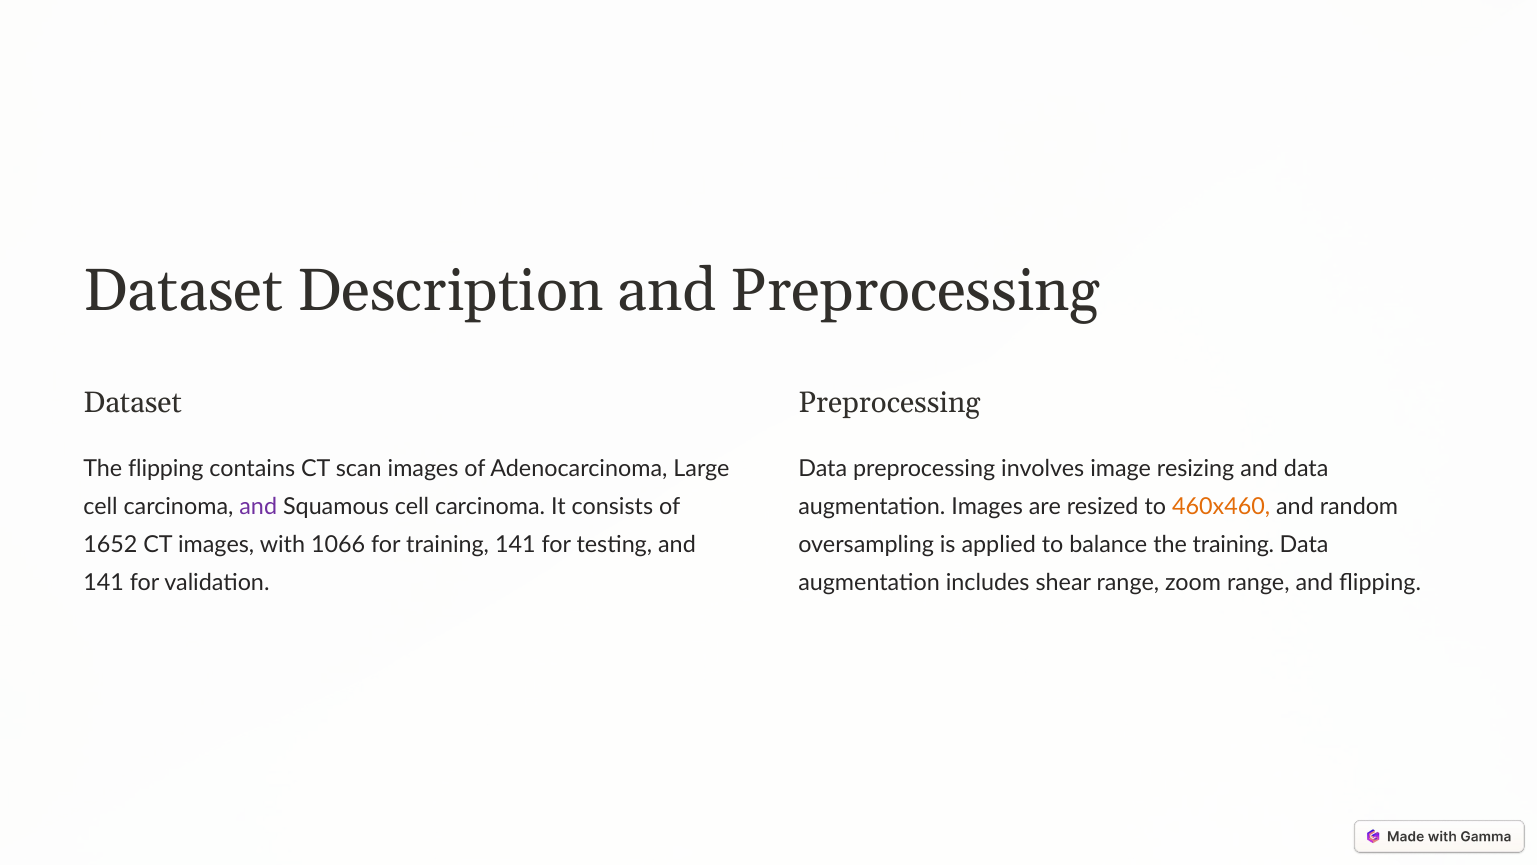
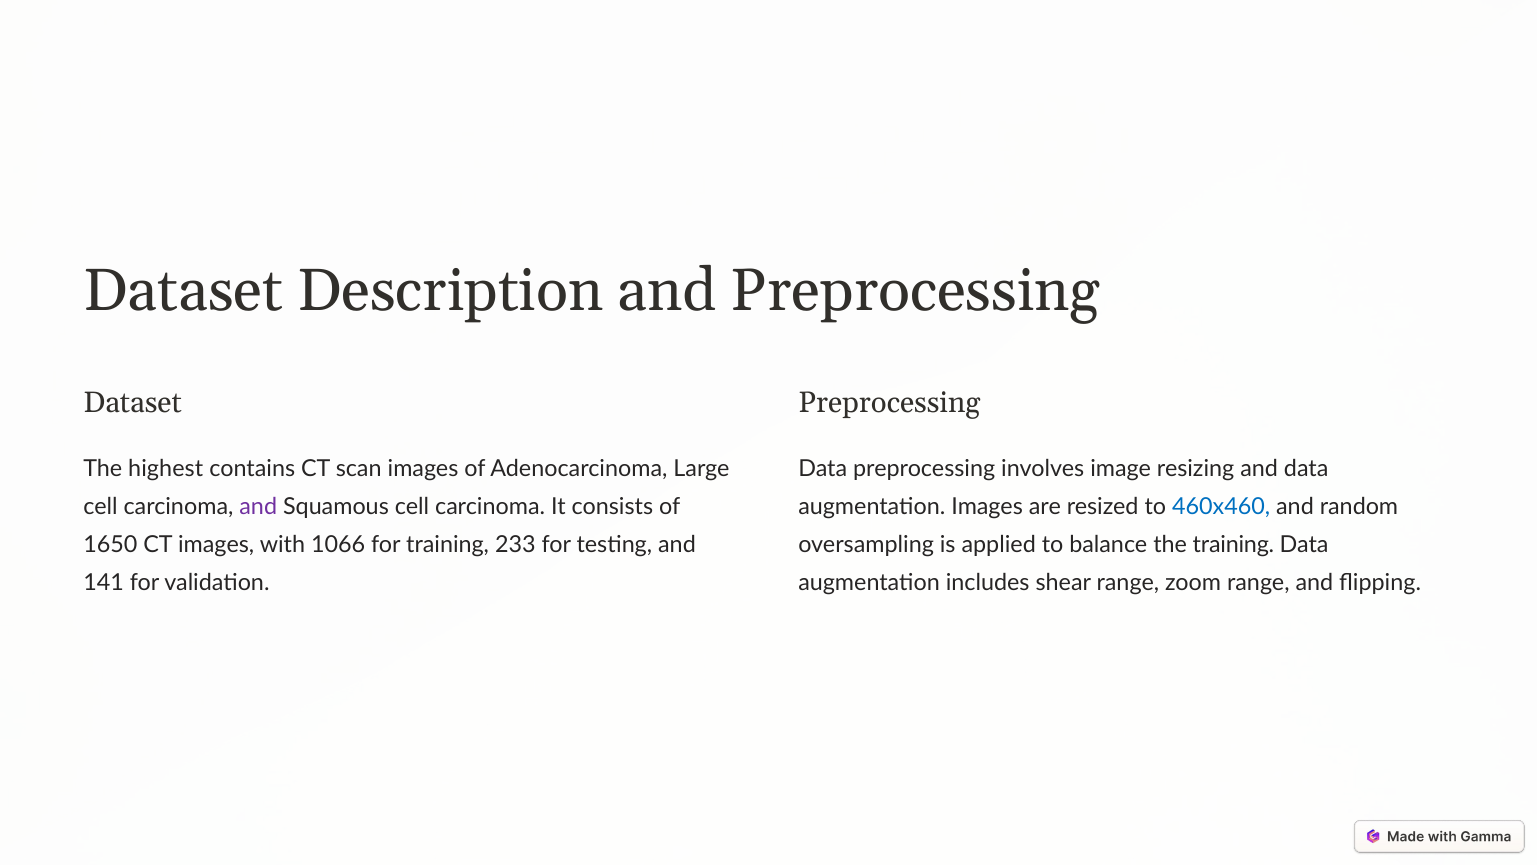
The flipping: flipping -> highest
460x460 colour: orange -> blue
1652: 1652 -> 1650
training 141: 141 -> 233
